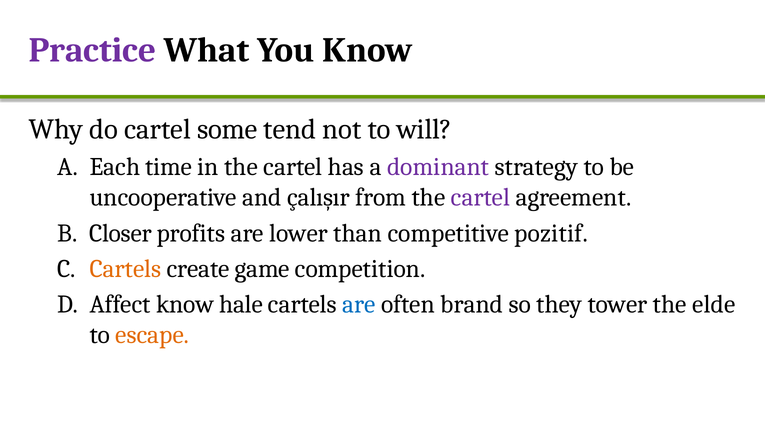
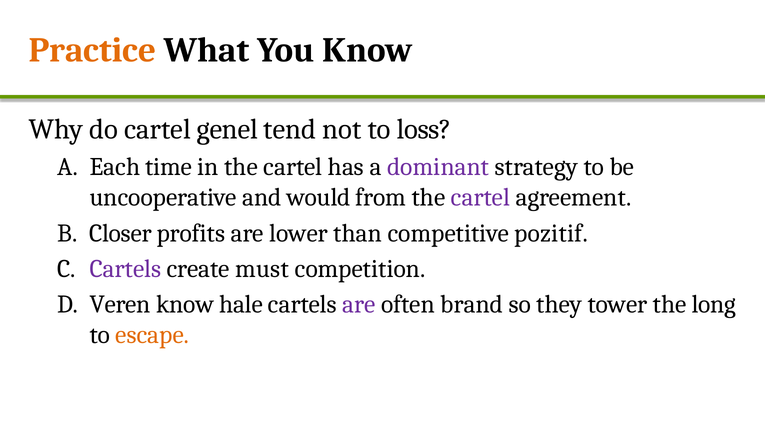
Practice colour: purple -> orange
some: some -> genel
will: will -> loss
çalışır: çalışır -> would
Cartels at (125, 269) colour: orange -> purple
game: game -> must
Affect: Affect -> Veren
are at (359, 305) colour: blue -> purple
elde: elde -> long
